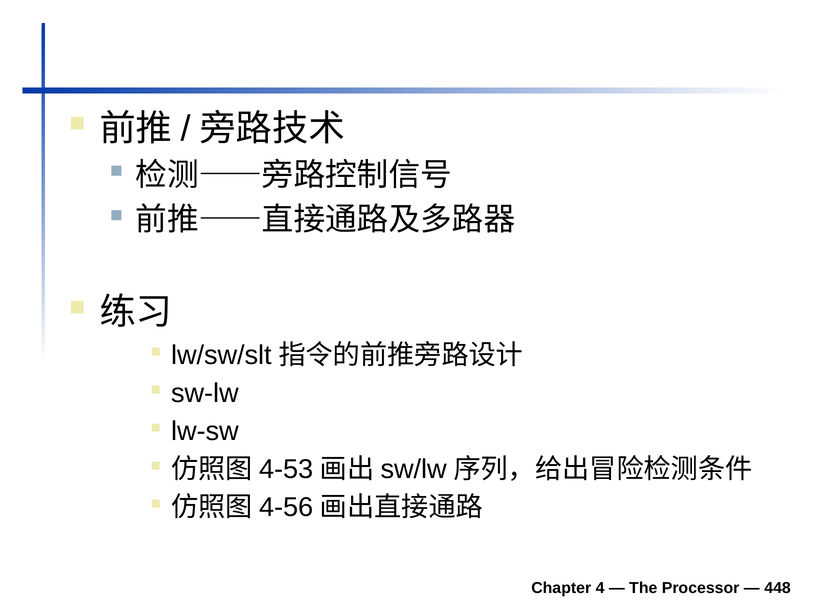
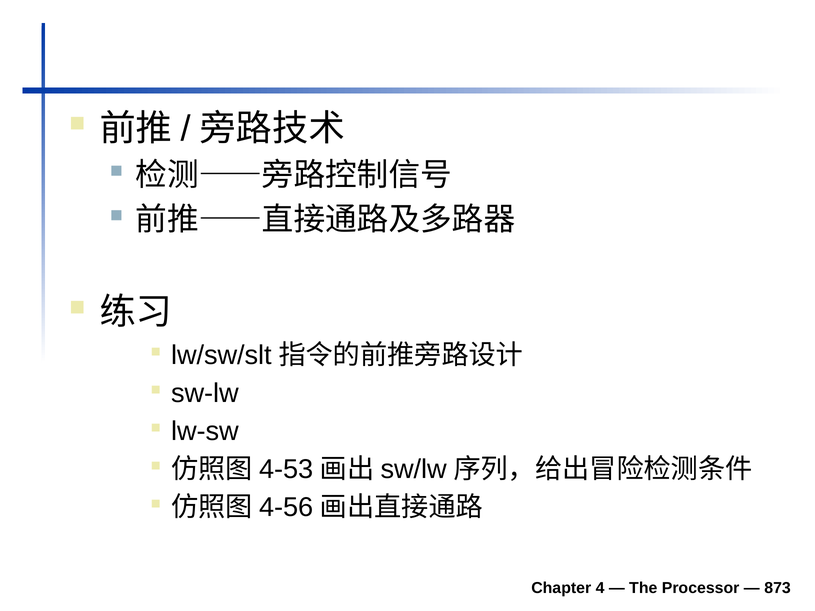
448: 448 -> 873
